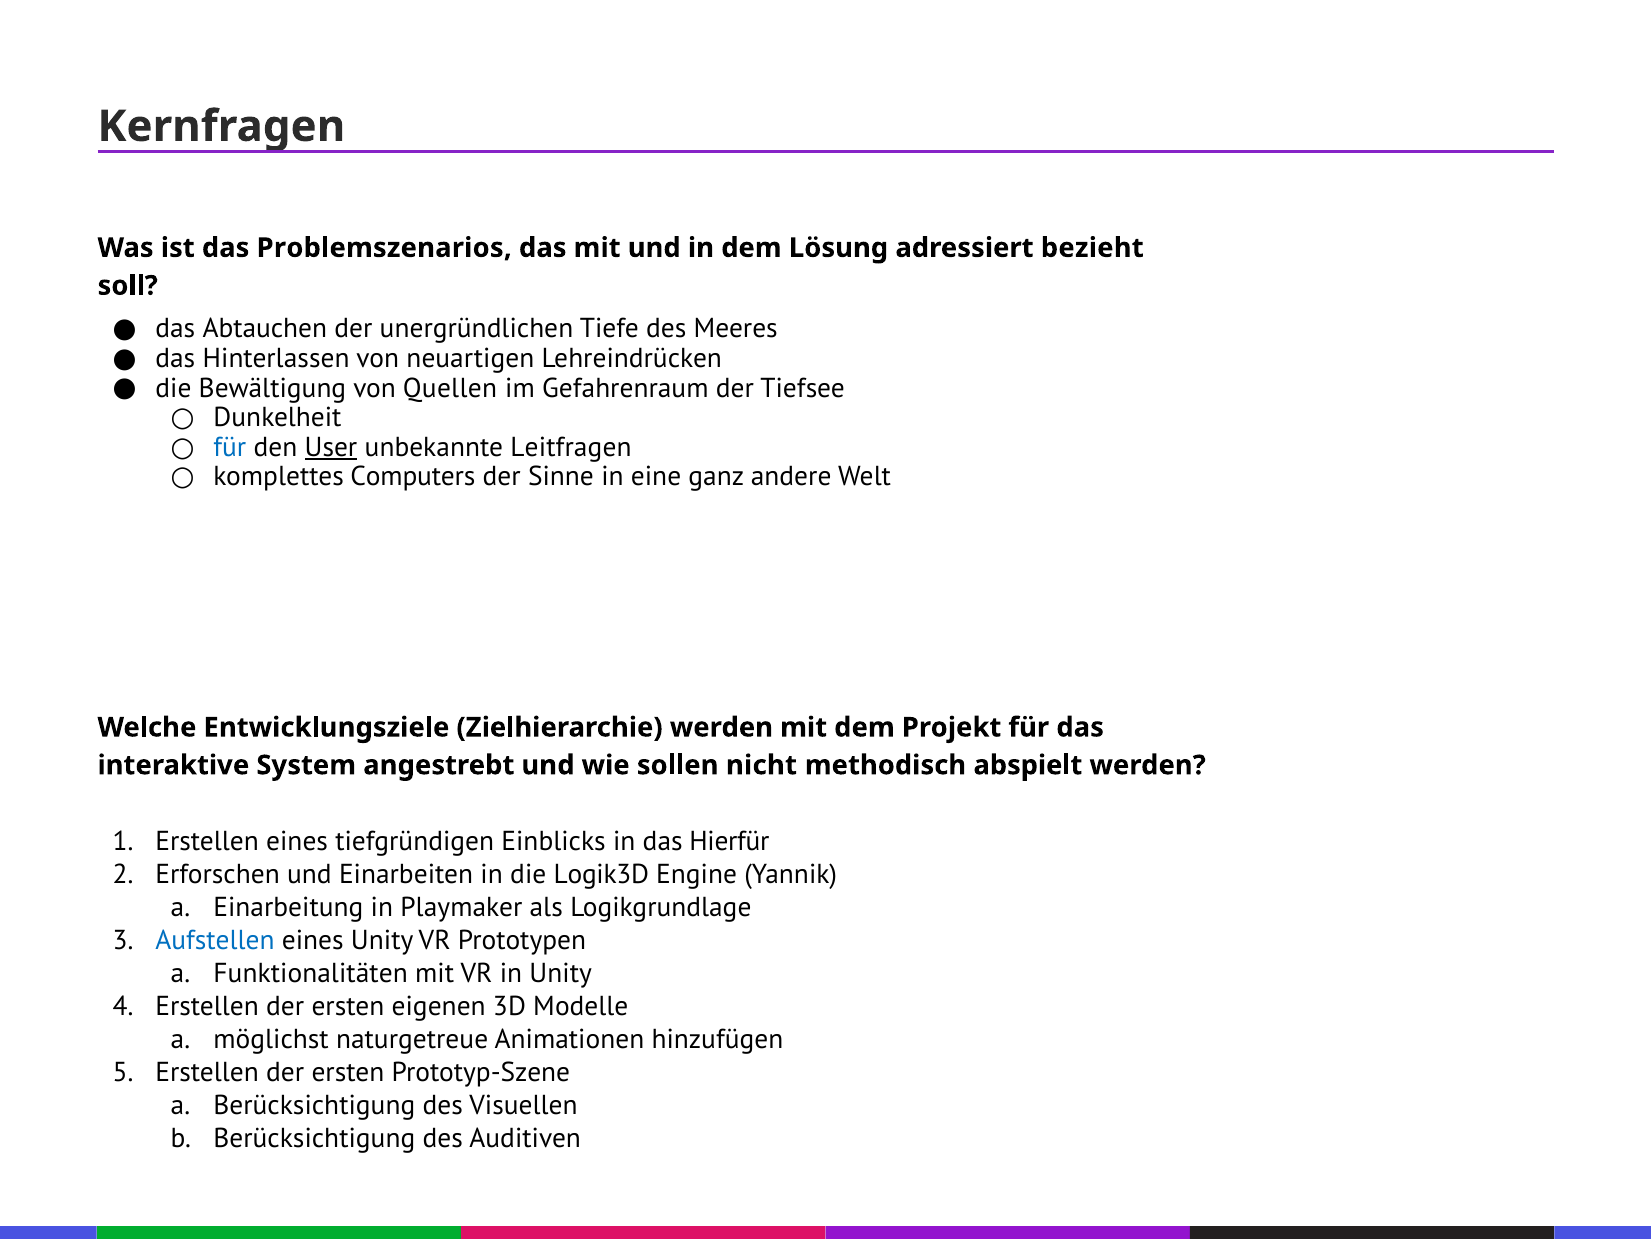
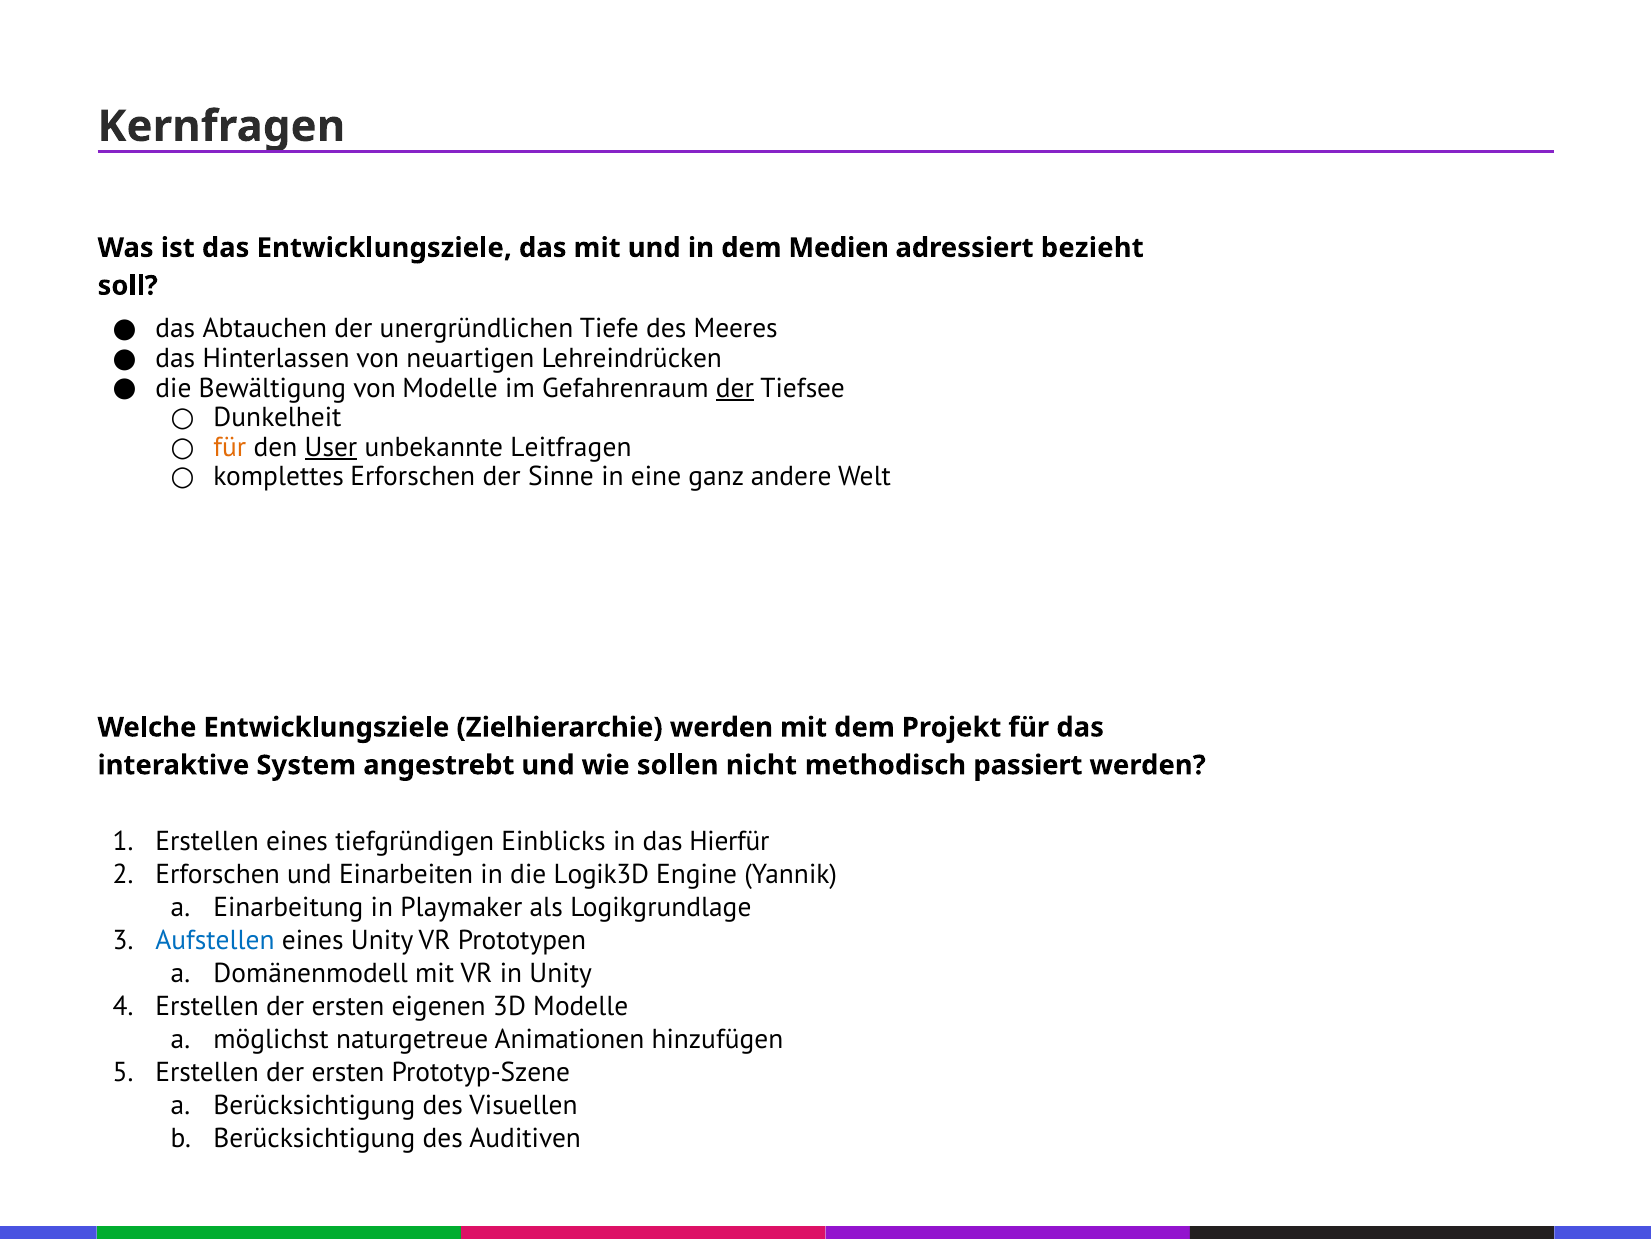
das Problemszenarios: Problemszenarios -> Entwicklungsziele
Lösung: Lösung -> Medien
von Quellen: Quellen -> Modelle
der at (735, 388) underline: none -> present
für at (230, 447) colour: blue -> orange
komplettes Computers: Computers -> Erforschen
abspielt: abspielt -> passiert
Funktionalitäten: Funktionalitäten -> Domänenmodell
